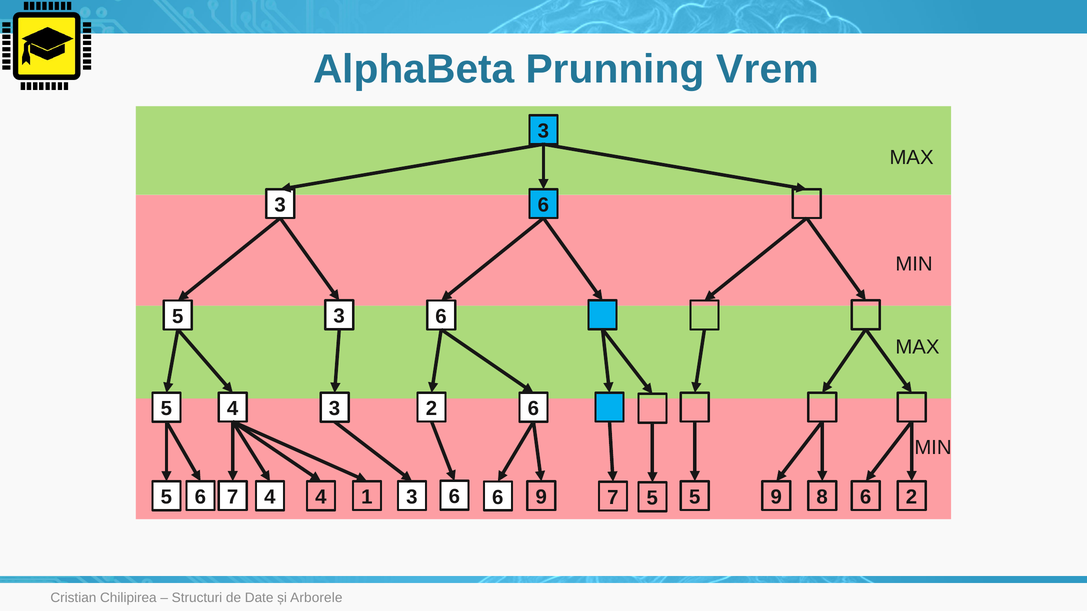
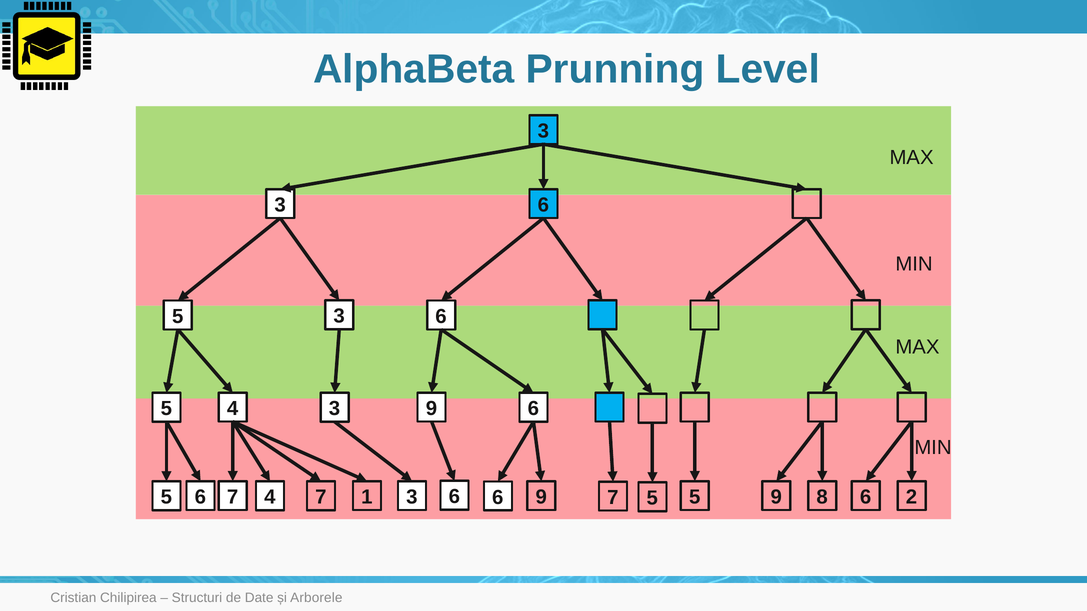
Vrem: Vrem -> Level
4 2: 2 -> 9
5 4: 4 -> 7
